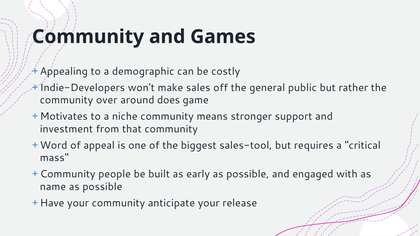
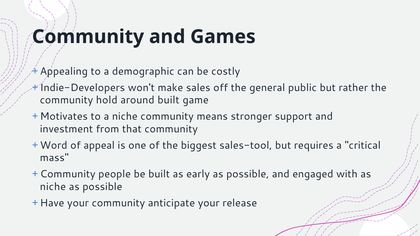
over: over -> hold
around does: does -> built
name at (53, 187): name -> niche
